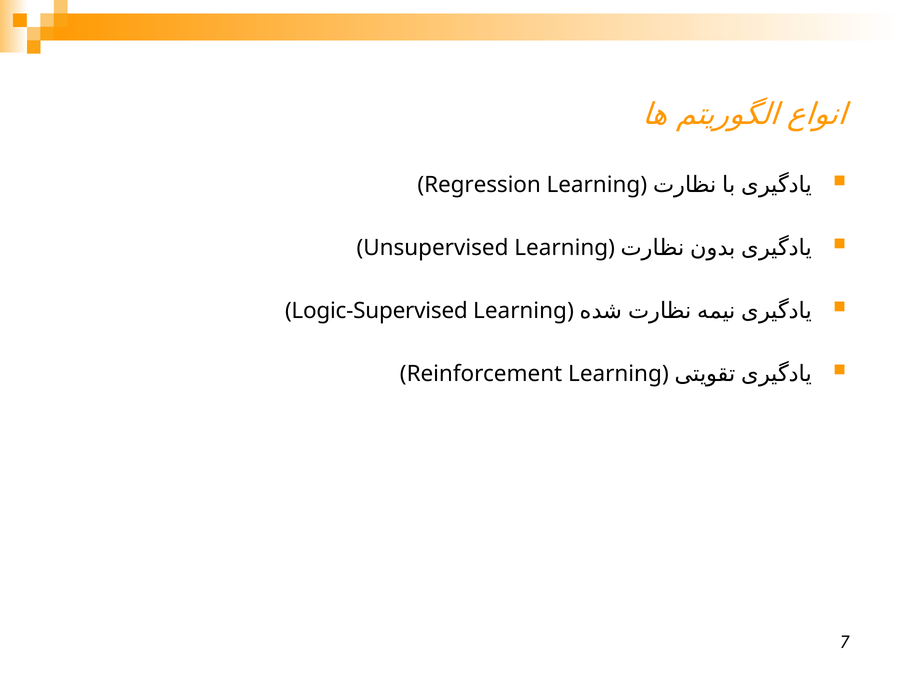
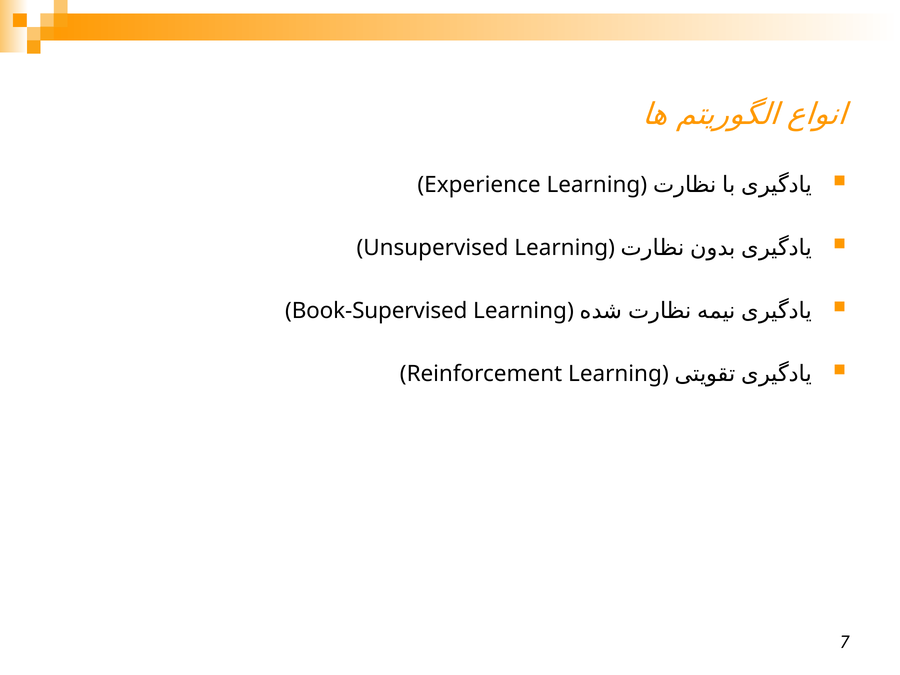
Regression: Regression -> Experience
Logic-Supervised: Logic-Supervised -> Book-Supervised
